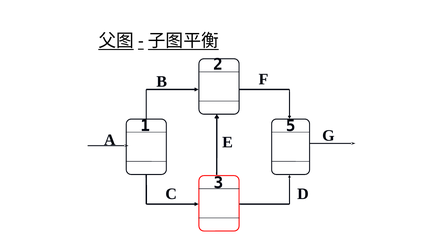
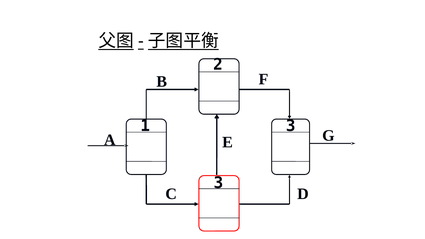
1 5: 5 -> 3
